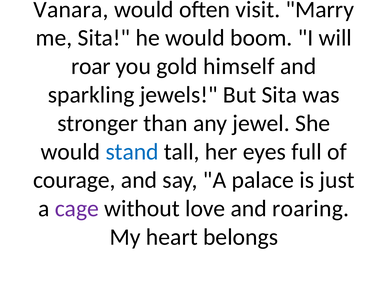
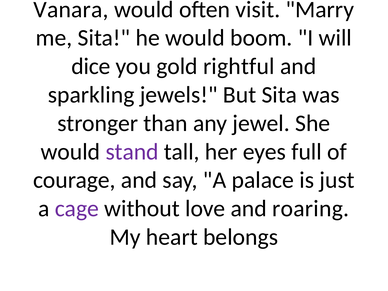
roar: roar -> dice
himself: himself -> rightful
stand colour: blue -> purple
